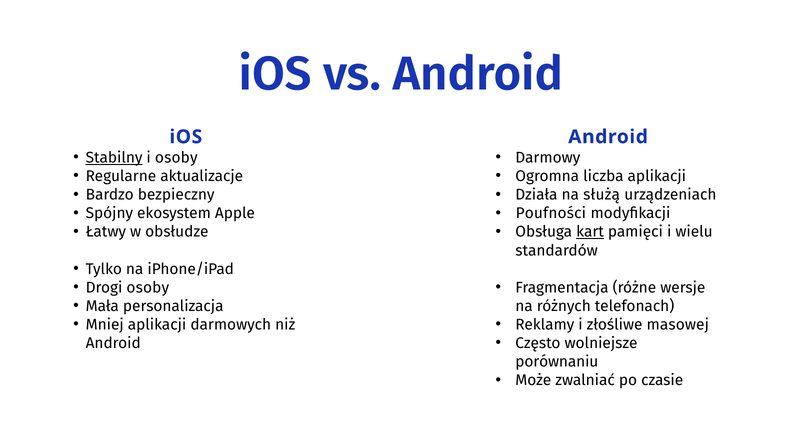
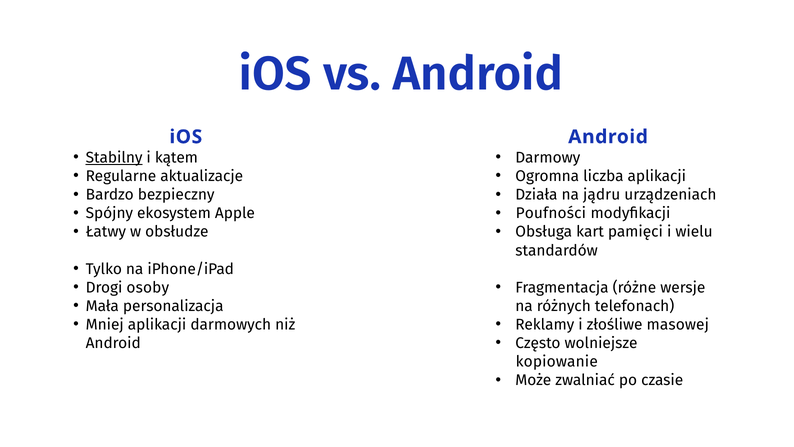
i osoby: osoby -> kątem
służą: służą -> jądru
kart underline: present -> none
porównaniu: porównaniu -> kopiowanie
